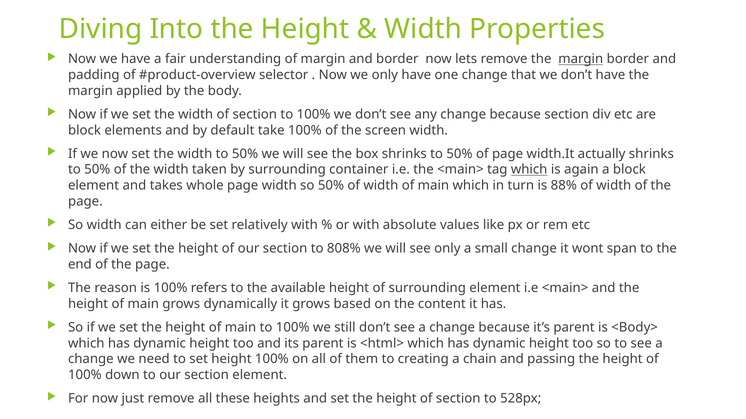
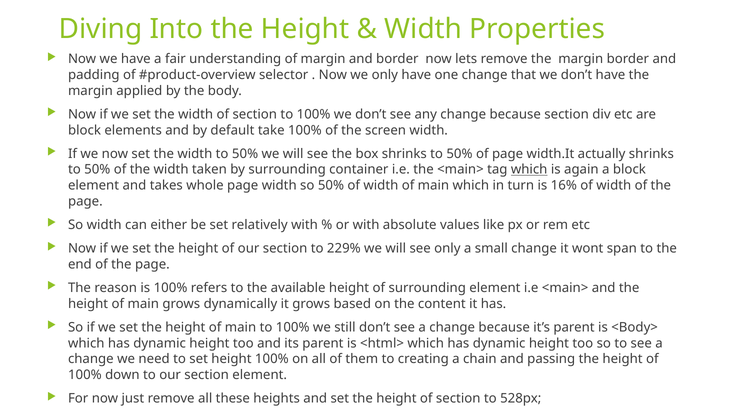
margin at (581, 59) underline: present -> none
88%: 88% -> 16%
808%: 808% -> 229%
